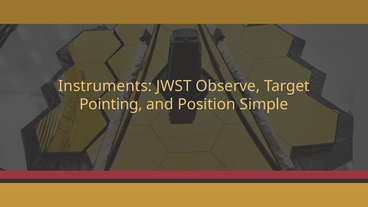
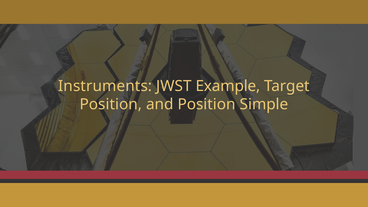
Observe: Observe -> Example
Pointing at (111, 104): Pointing -> Position
